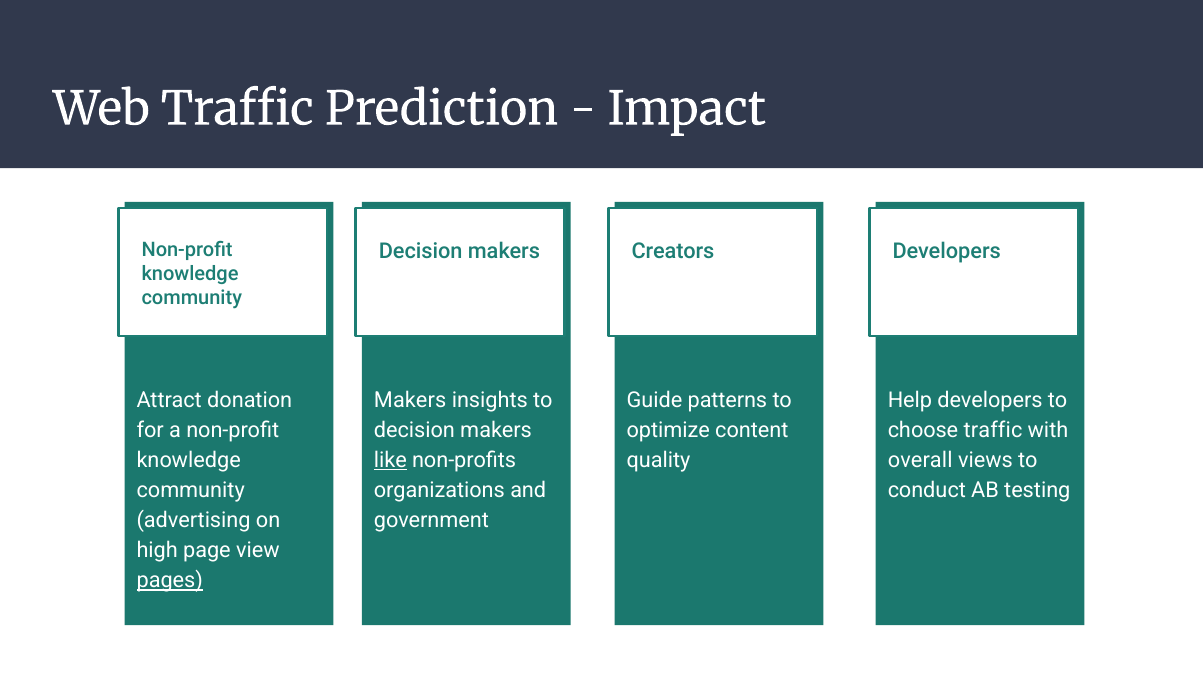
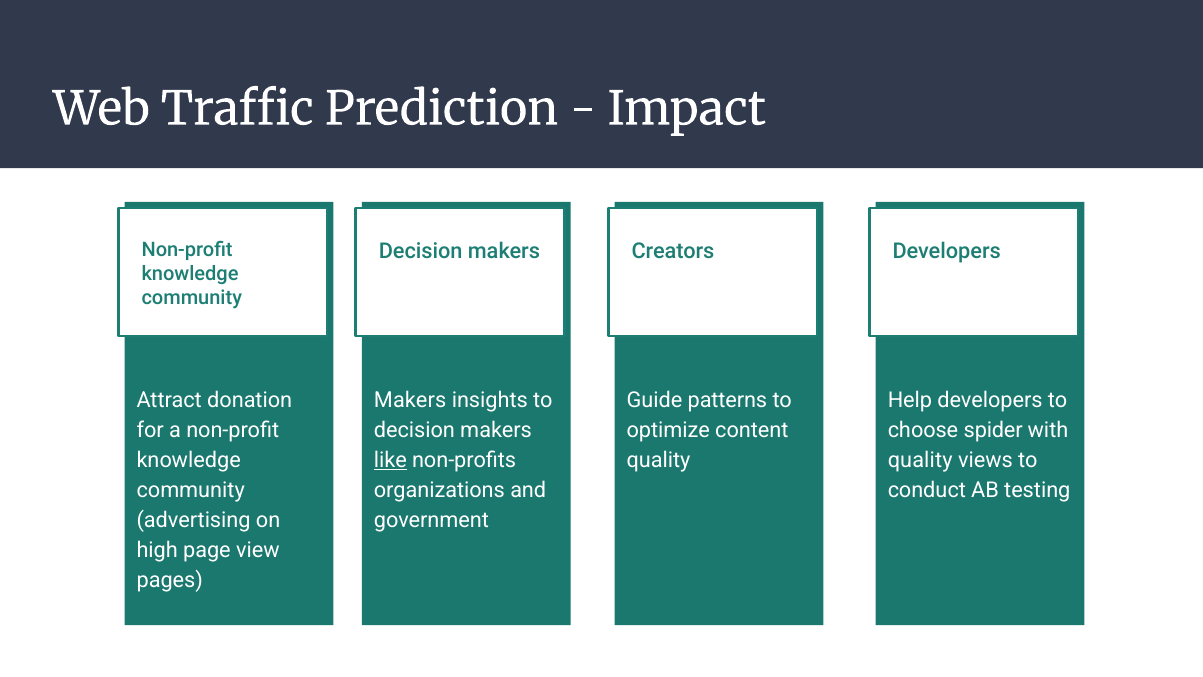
choose traffic: traffic -> spider
overall at (920, 460): overall -> quality
pages underline: present -> none
